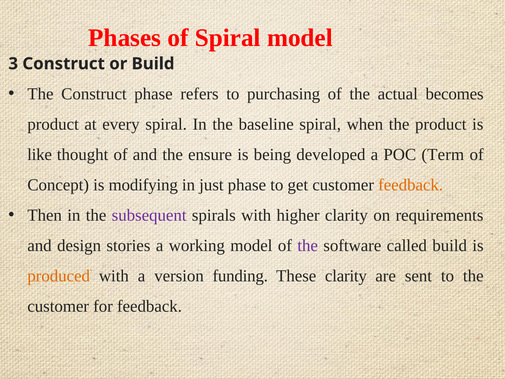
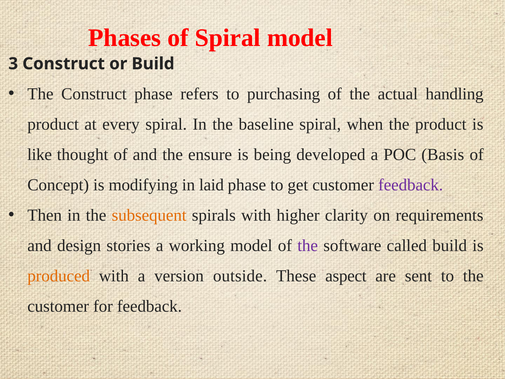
becomes: becomes -> handling
Term: Term -> Basis
just: just -> laid
feedback at (411, 185) colour: orange -> purple
subsequent colour: purple -> orange
funding: funding -> outside
These clarity: clarity -> aspect
